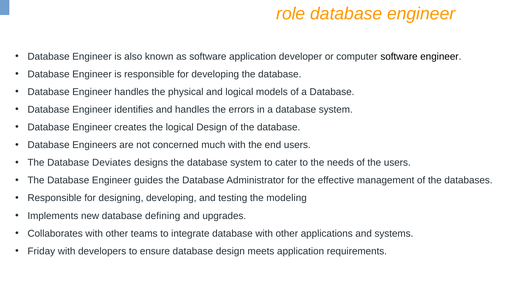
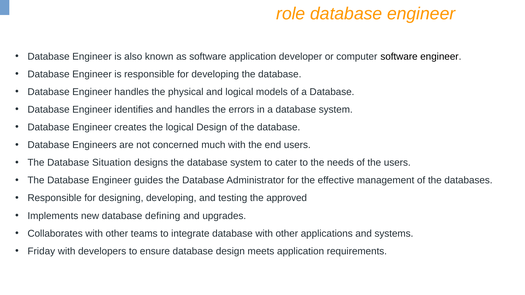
Deviates: Deviates -> Situation
modeling: modeling -> approved
